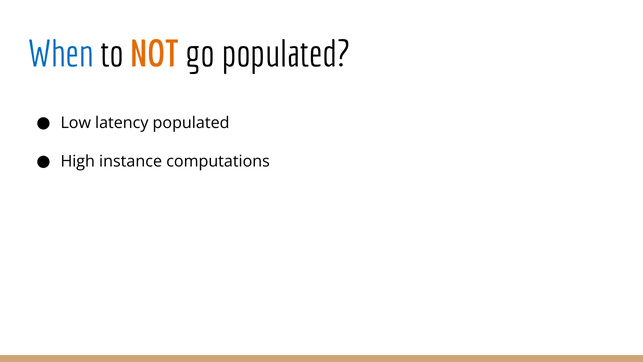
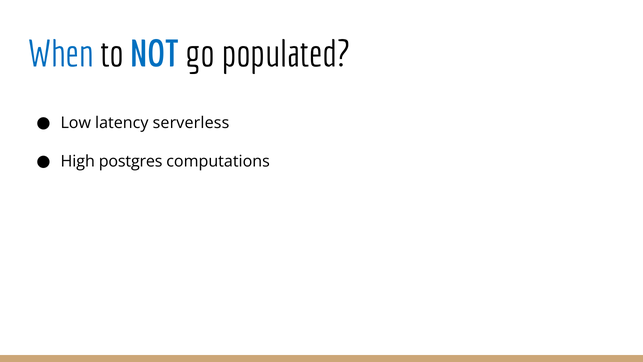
NOT colour: orange -> blue
latency populated: populated -> serverless
instance: instance -> postgres
